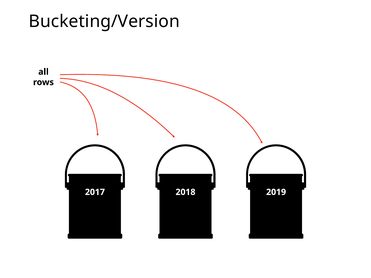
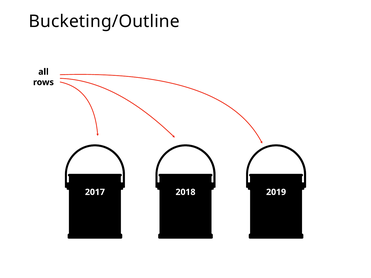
Bucketing/Version: Bucketing/Version -> Bucketing/Outline
